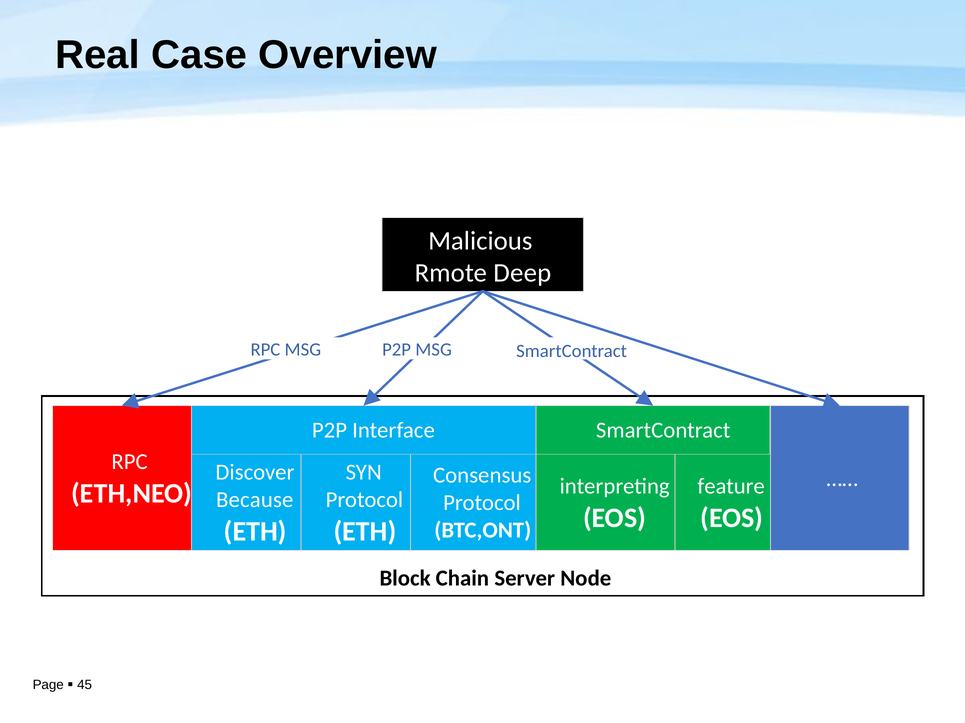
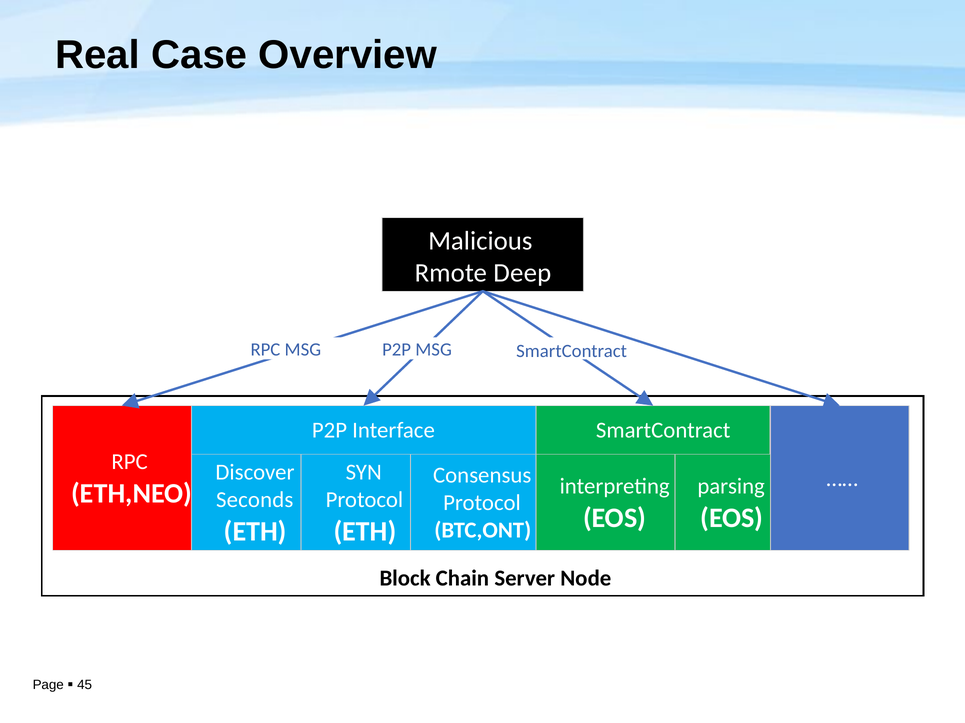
feature: feature -> parsing
Because: Because -> Seconds
